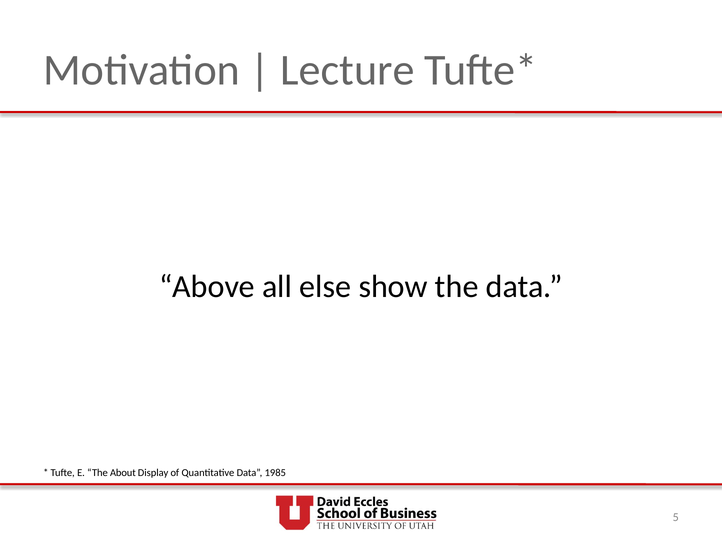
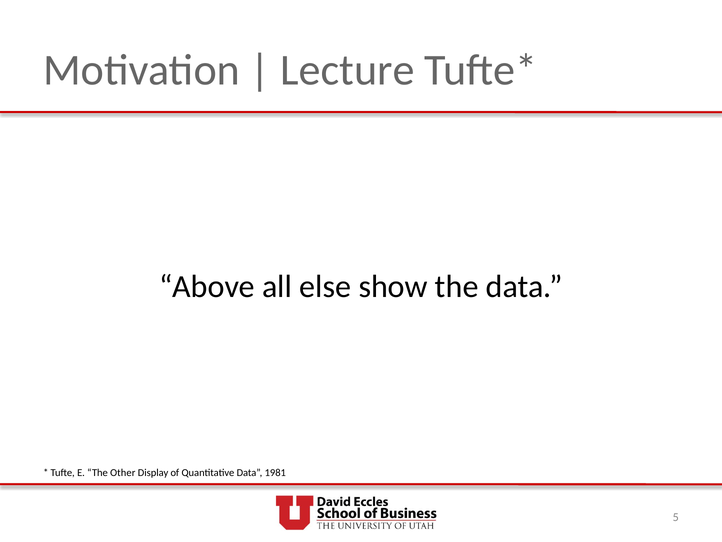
About: About -> Other
1985: 1985 -> 1981
